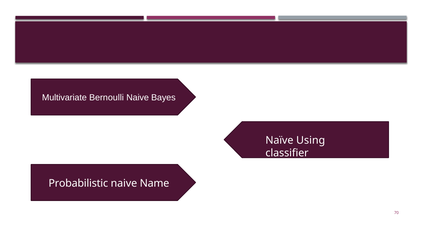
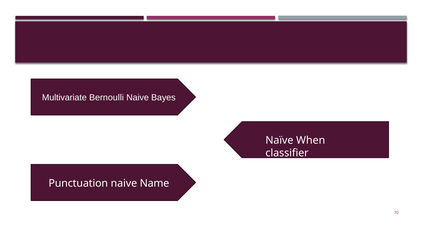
Using: Using -> When
Probabilistic: Probabilistic -> Punctuation
